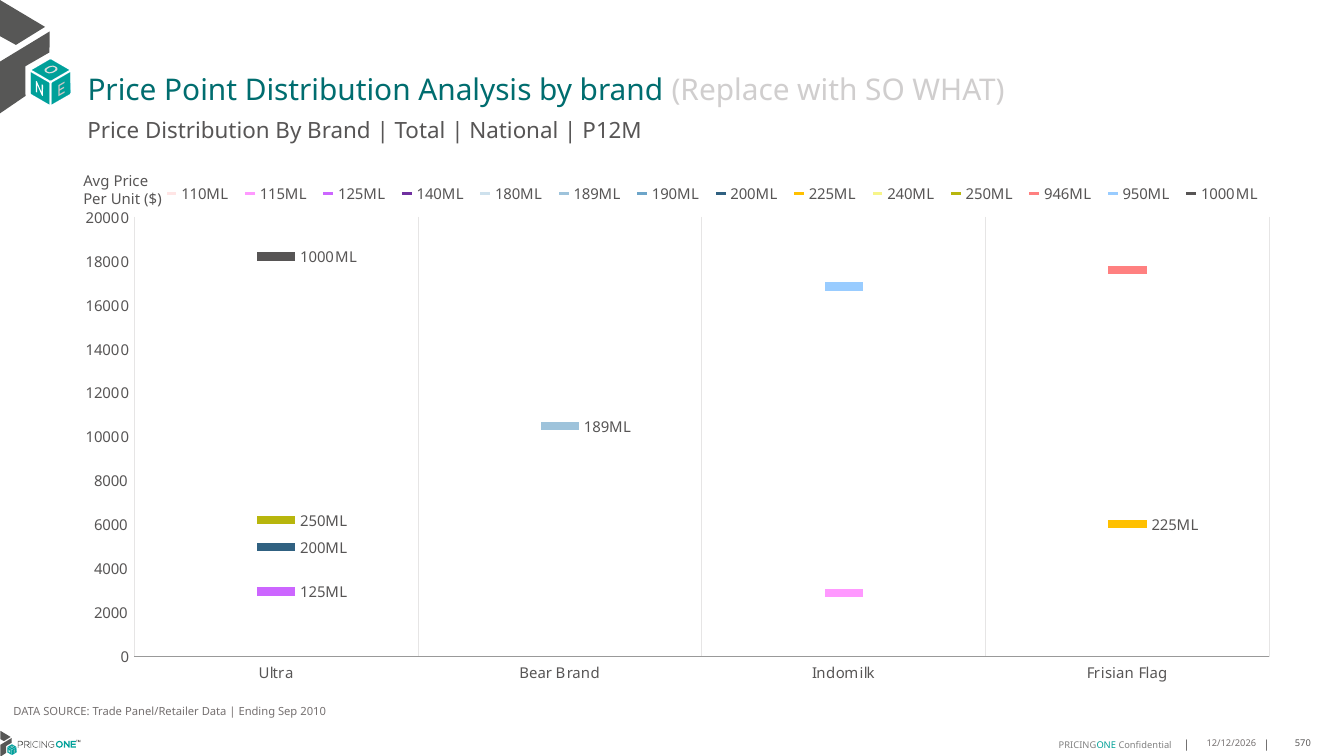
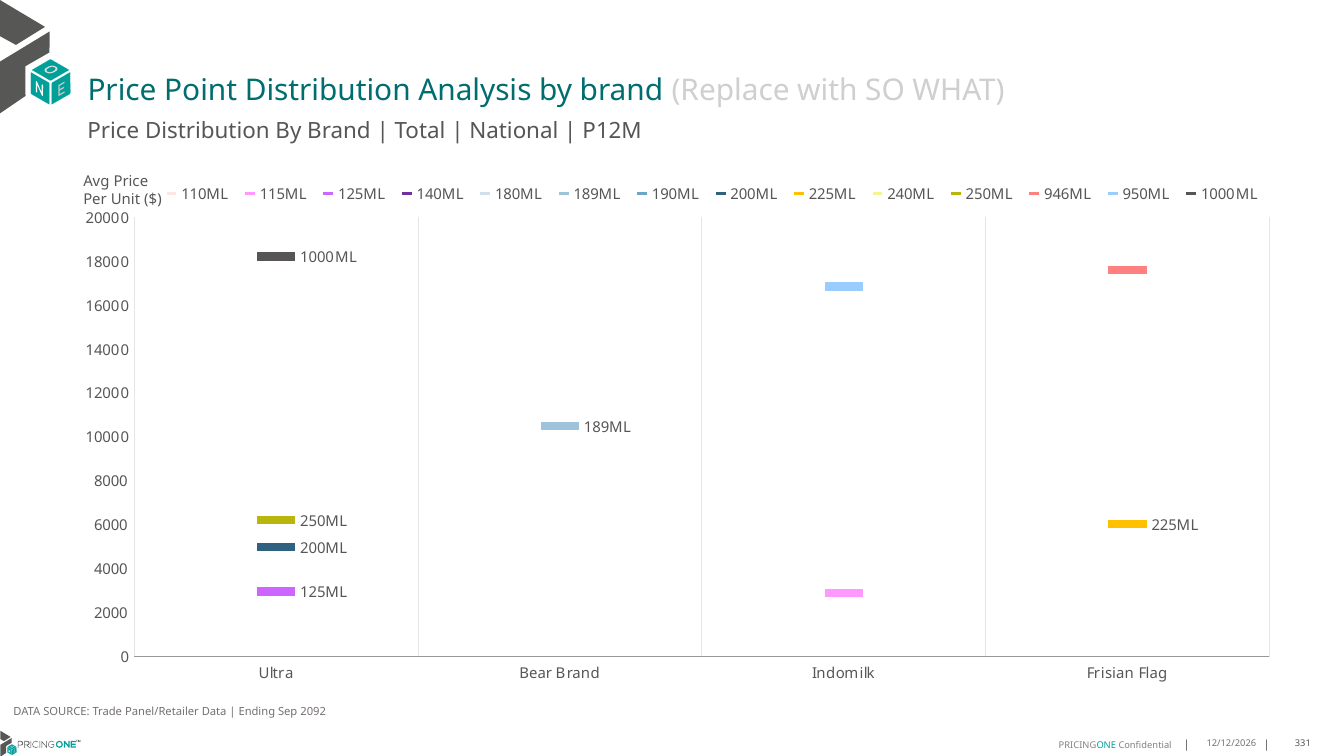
2010: 2010 -> 2092
570: 570 -> 331
